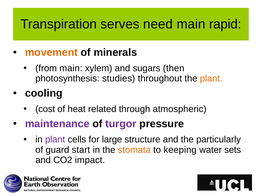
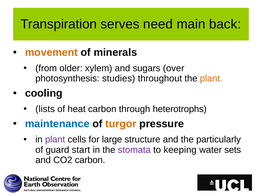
rapid: rapid -> back
from main: main -> older
then: then -> over
cost: cost -> lists
heat related: related -> carbon
atmospheric: atmospheric -> heterotrophs
maintenance colour: purple -> blue
turgor colour: purple -> orange
stomata colour: orange -> purple
CO2 impact: impact -> carbon
